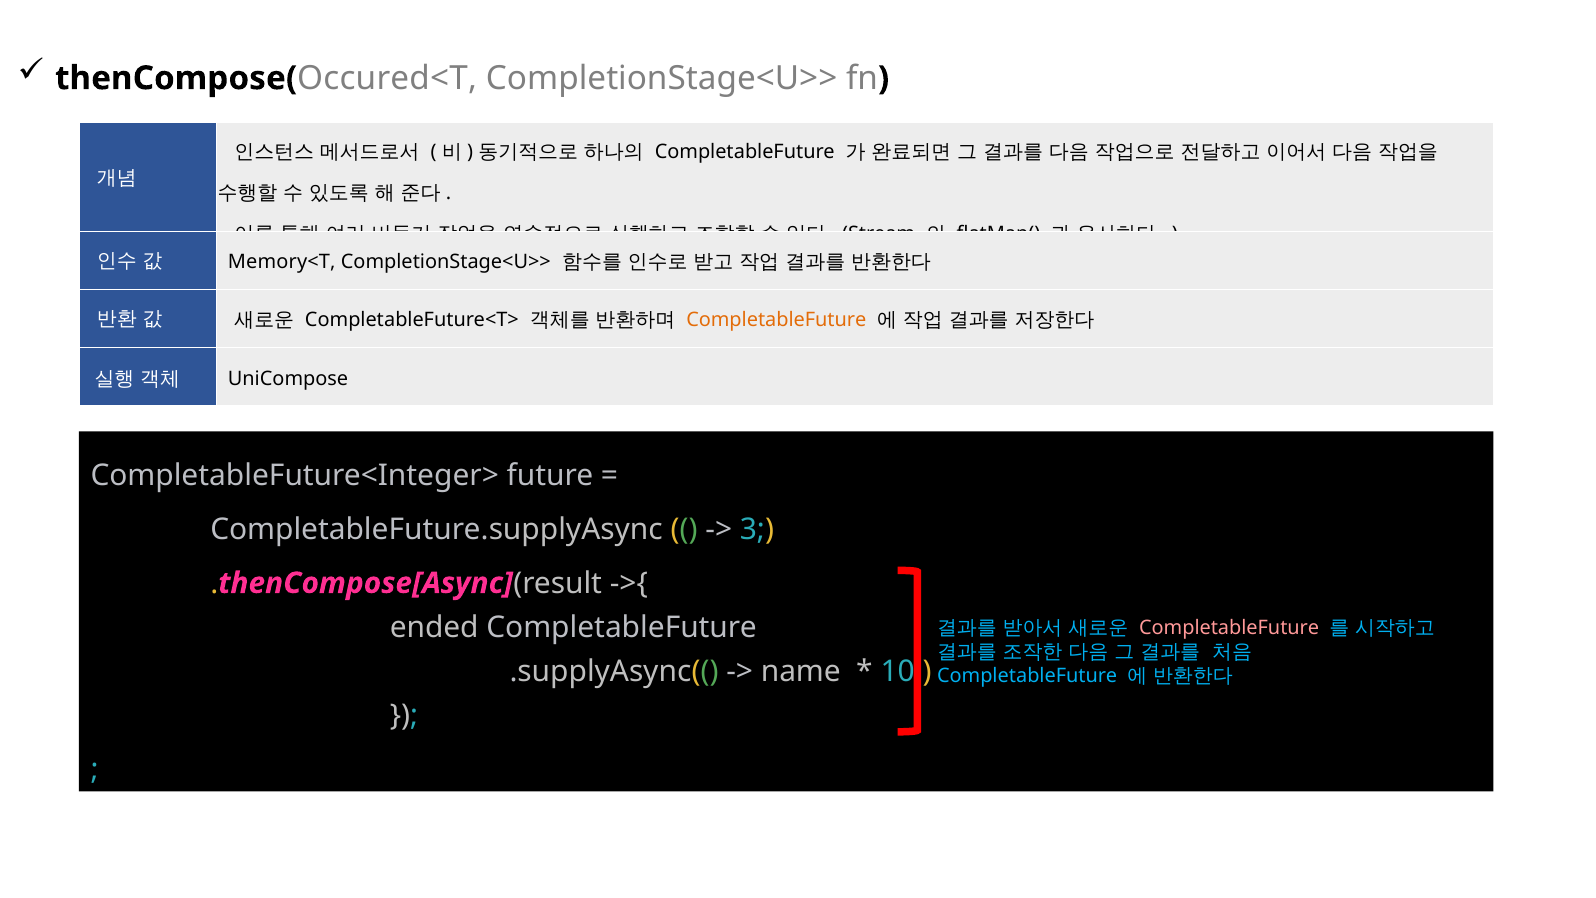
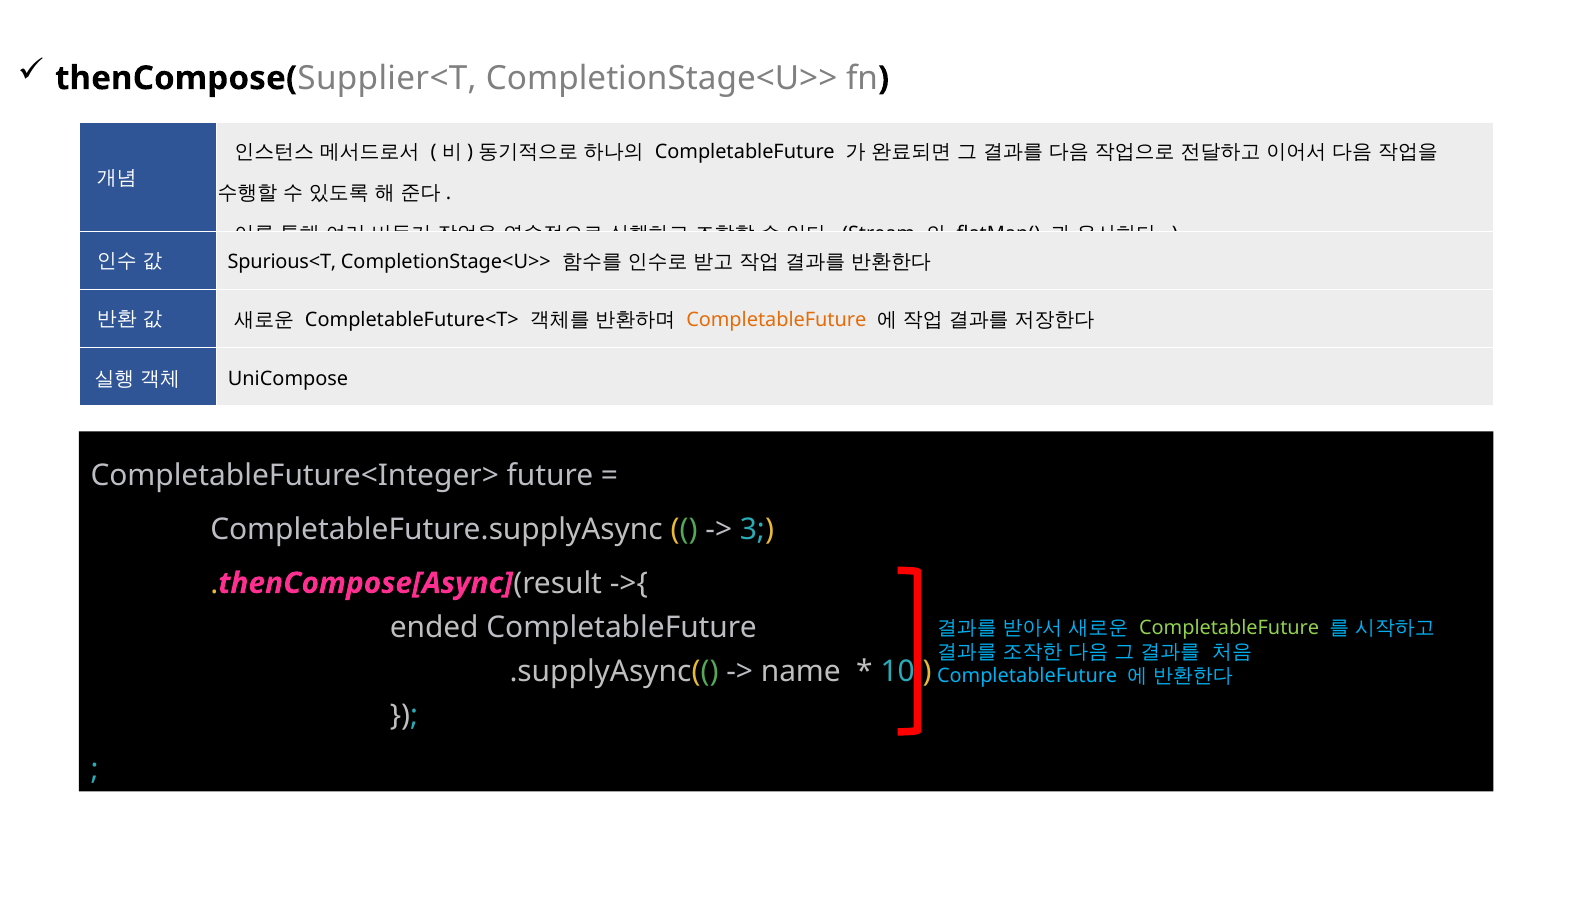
Occured<T: Occured<T -> Supplier<T
Memory<T: Memory<T -> Spurious<T
CompletableFuture at (1229, 628) colour: pink -> light green
